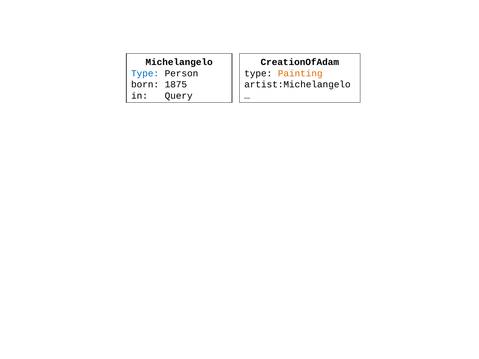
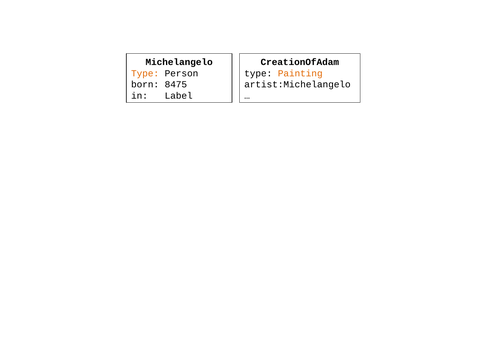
Type at (145, 73) colour: blue -> orange
1875: 1875 -> 8475
Query: Query -> Label
